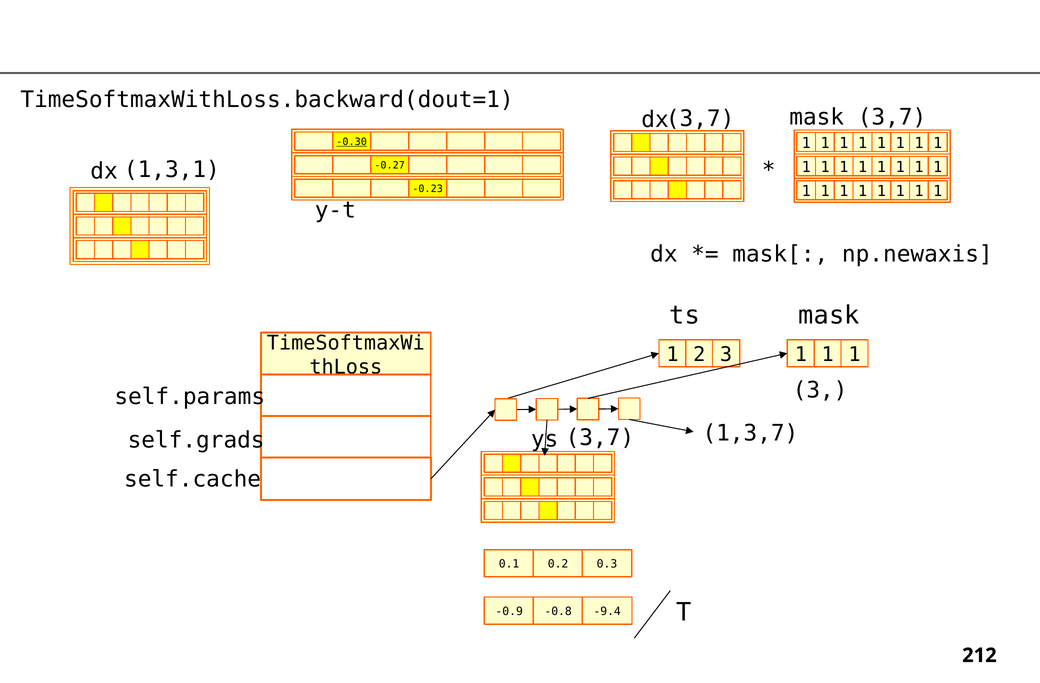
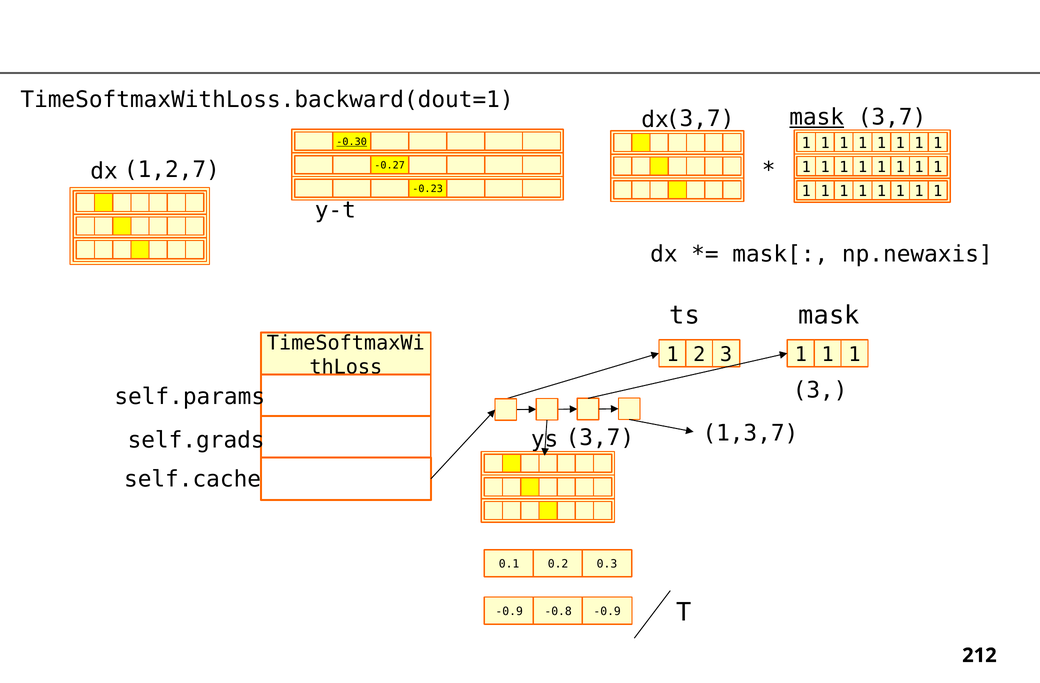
mask at (817, 117) underline: none -> present
1,3,1: 1,3,1 -> 1,2,7
-0.8 -9.4: -9.4 -> -0.9
